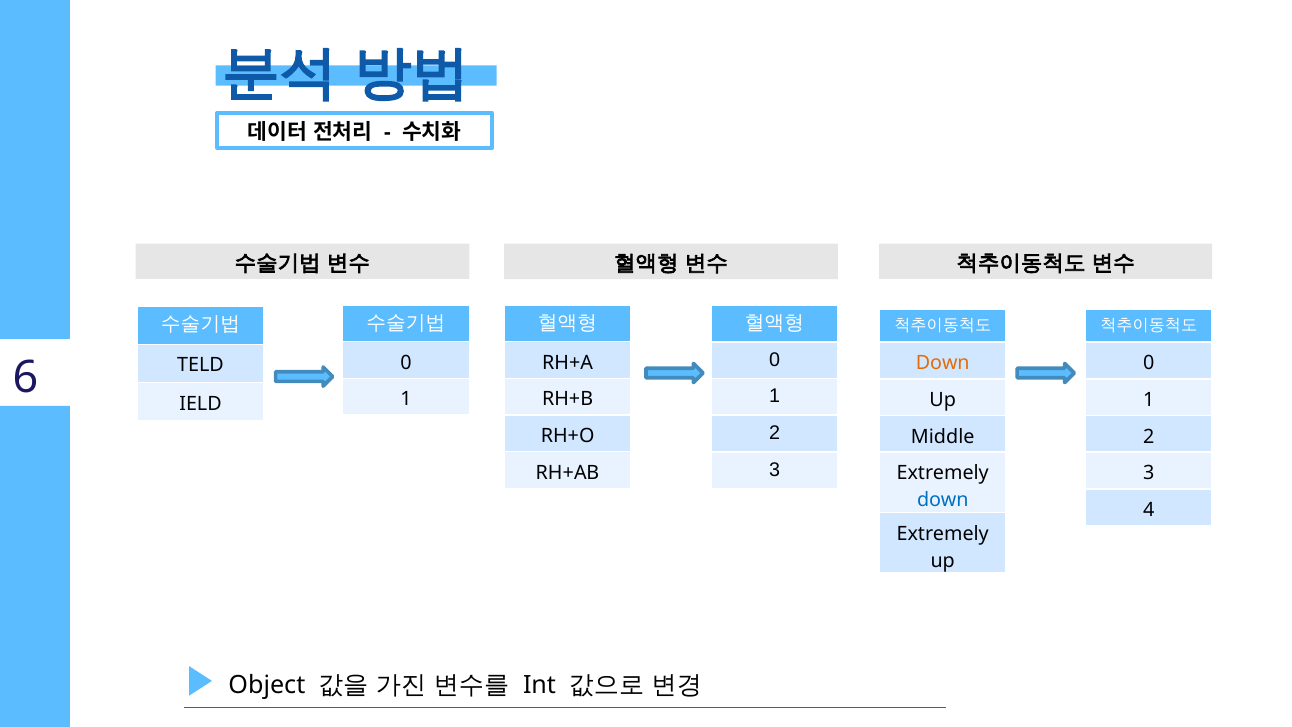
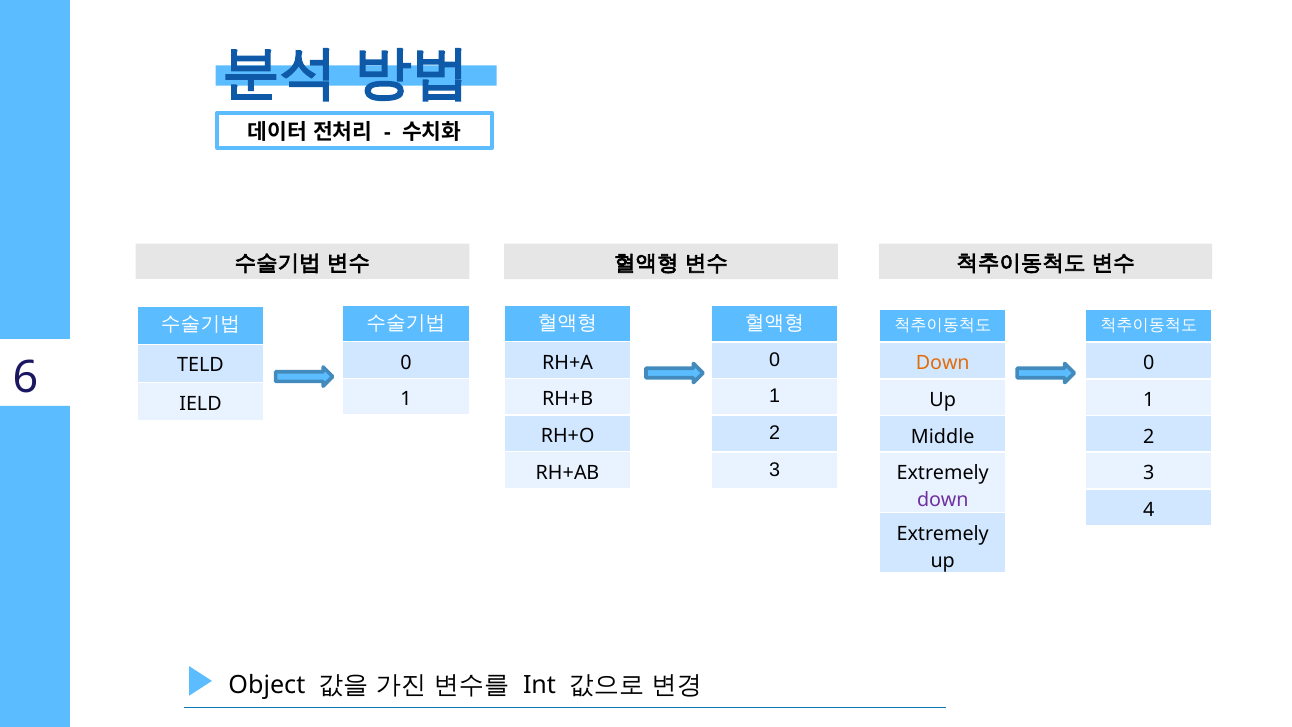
down at (943, 500) colour: blue -> purple
